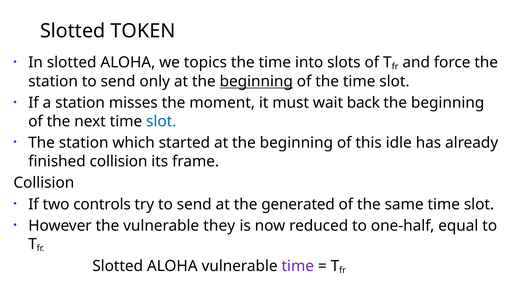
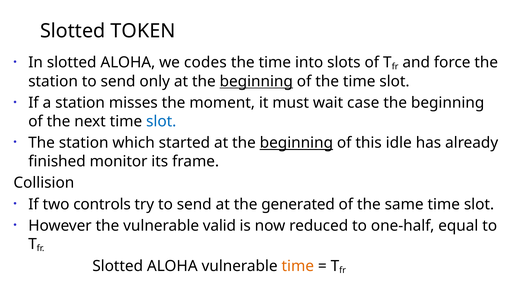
topics: topics -> codes
back: back -> case
beginning at (296, 143) underline: none -> present
finished collision: collision -> monitor
they: they -> valid
time at (298, 266) colour: purple -> orange
